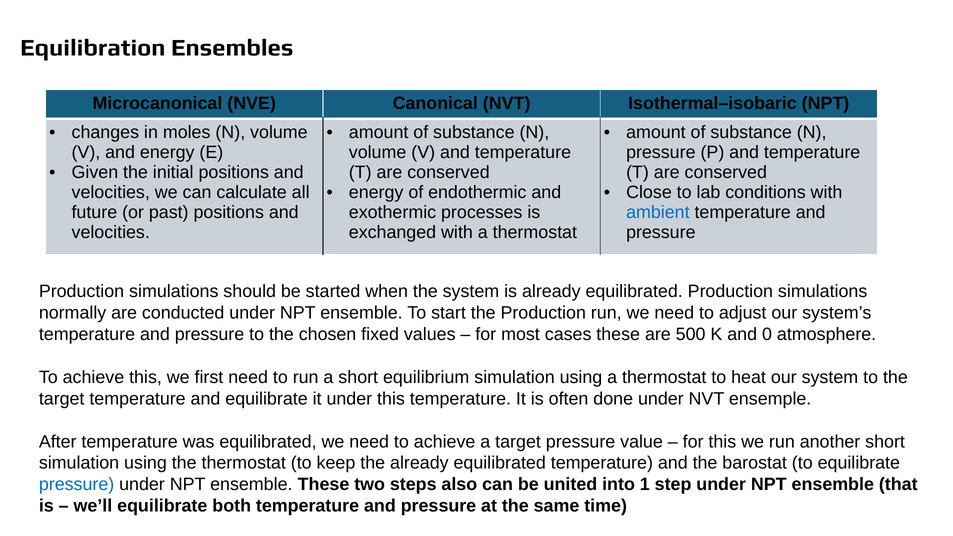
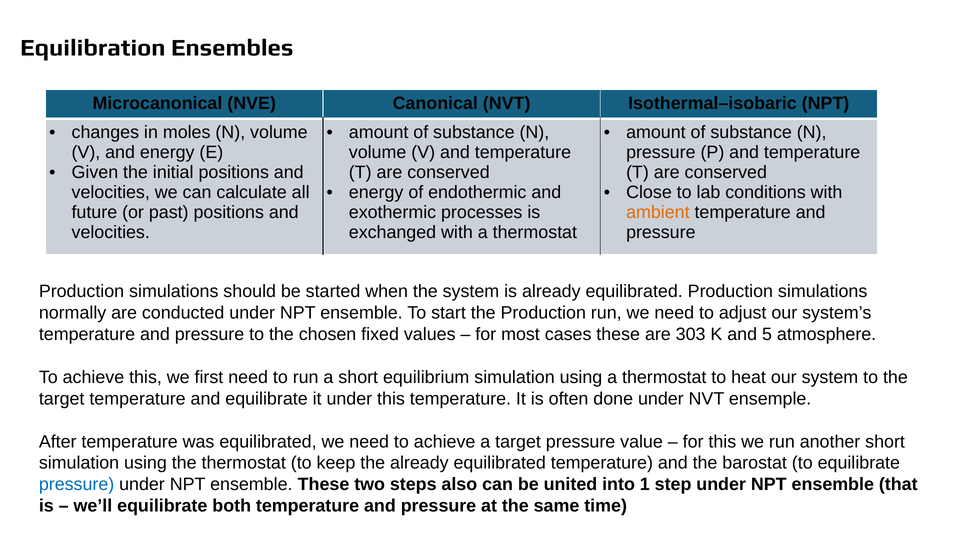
ambient colour: blue -> orange
500: 500 -> 303
0: 0 -> 5
